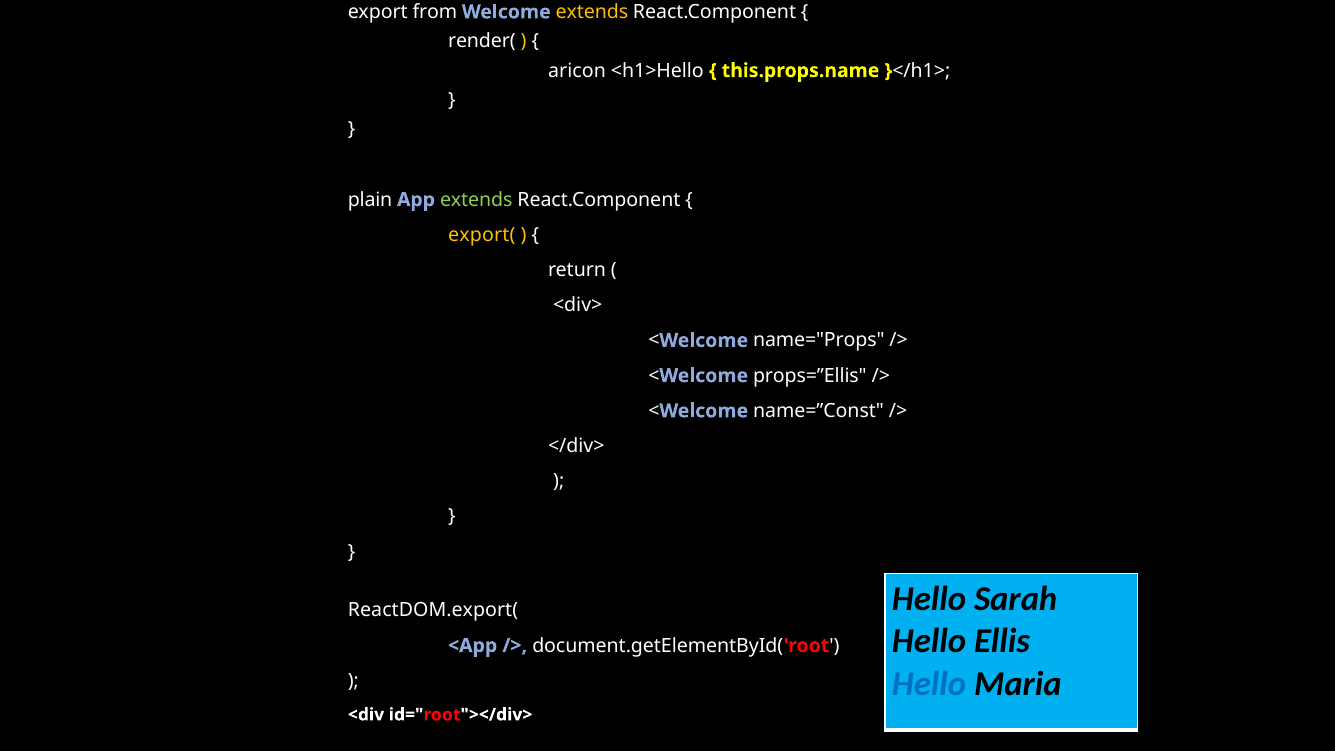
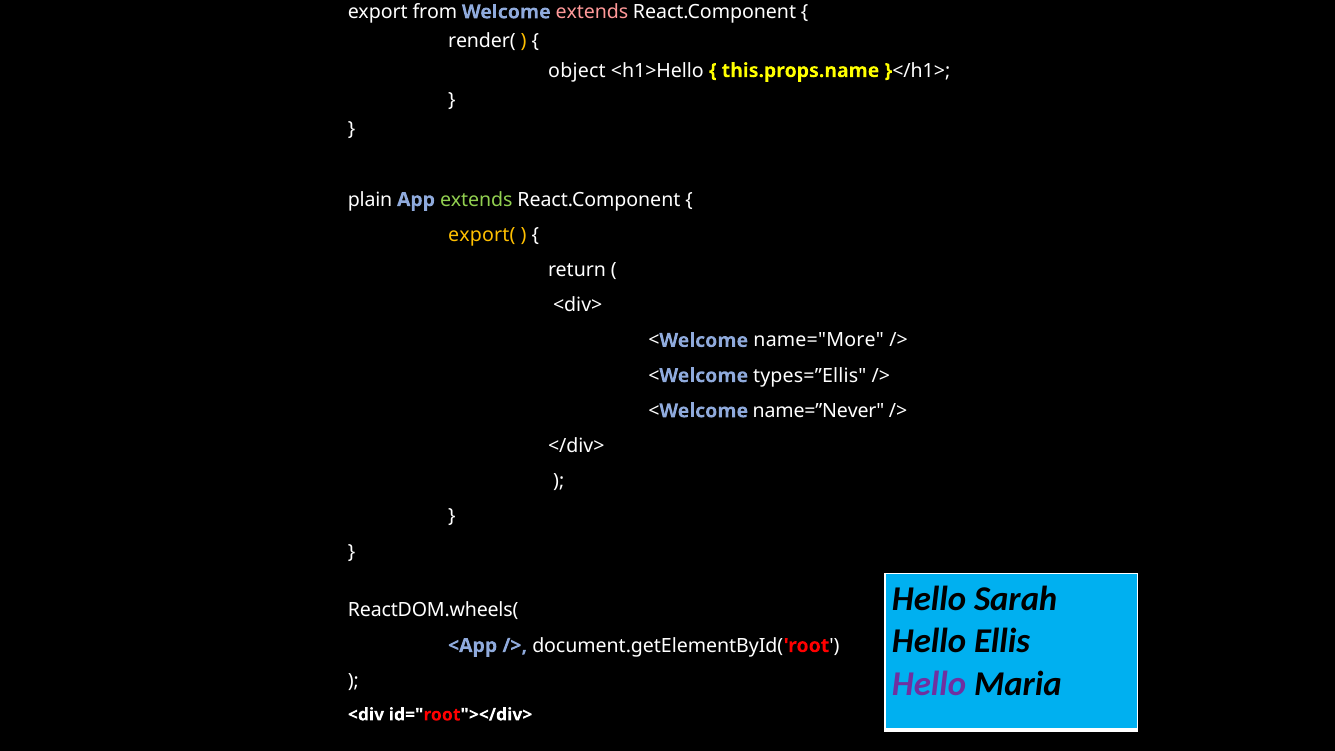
extends at (592, 12) colour: yellow -> pink
aricon: aricon -> object
name="Props: name="Props -> name="More
props=”Ellis: props=”Ellis -> types=”Ellis
name=”Const: name=”Const -> name=”Never
ReactDOM.export(: ReactDOM.export( -> ReactDOM.wheels(
Hello at (929, 683) colour: blue -> purple
